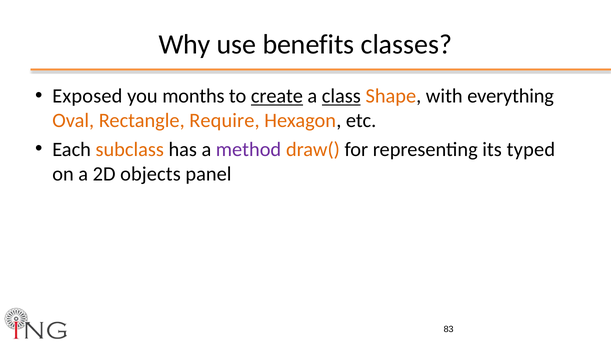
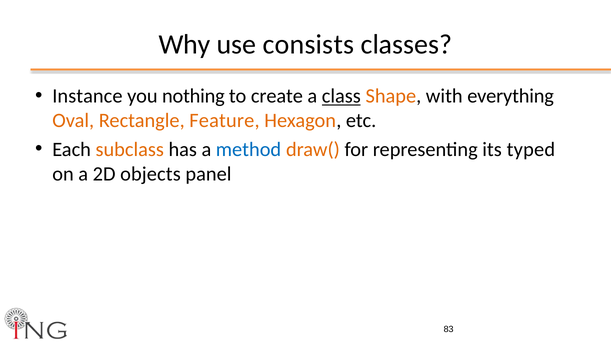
benefits: benefits -> consists
Exposed: Exposed -> Instance
months: months -> nothing
create underline: present -> none
Require: Require -> Feature
method colour: purple -> blue
